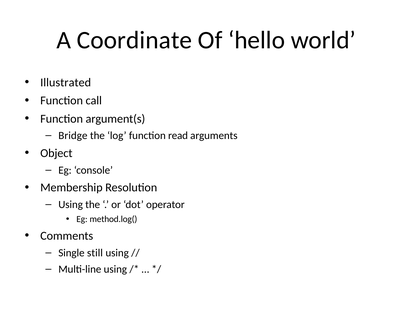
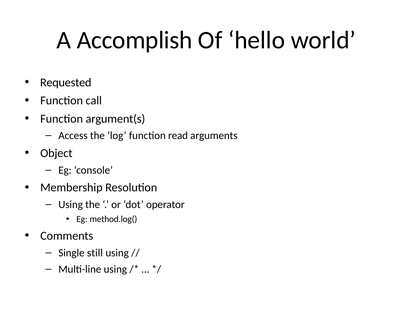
Coordinate: Coordinate -> Accomplish
Illustrated: Illustrated -> Requested
Bridge: Bridge -> Access
